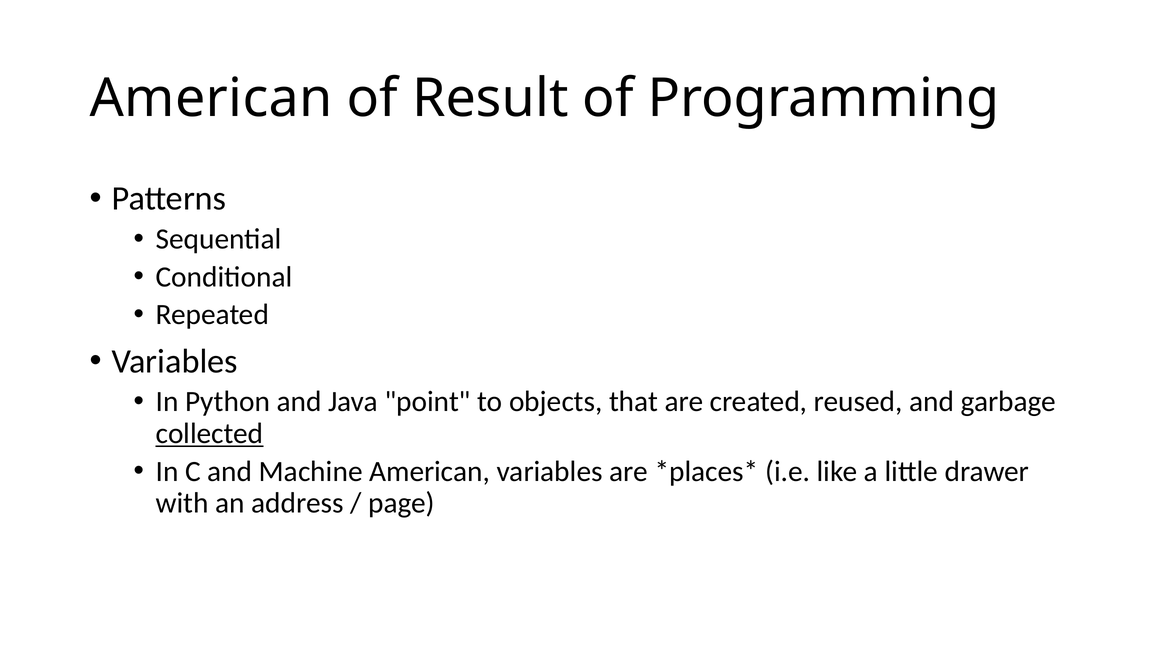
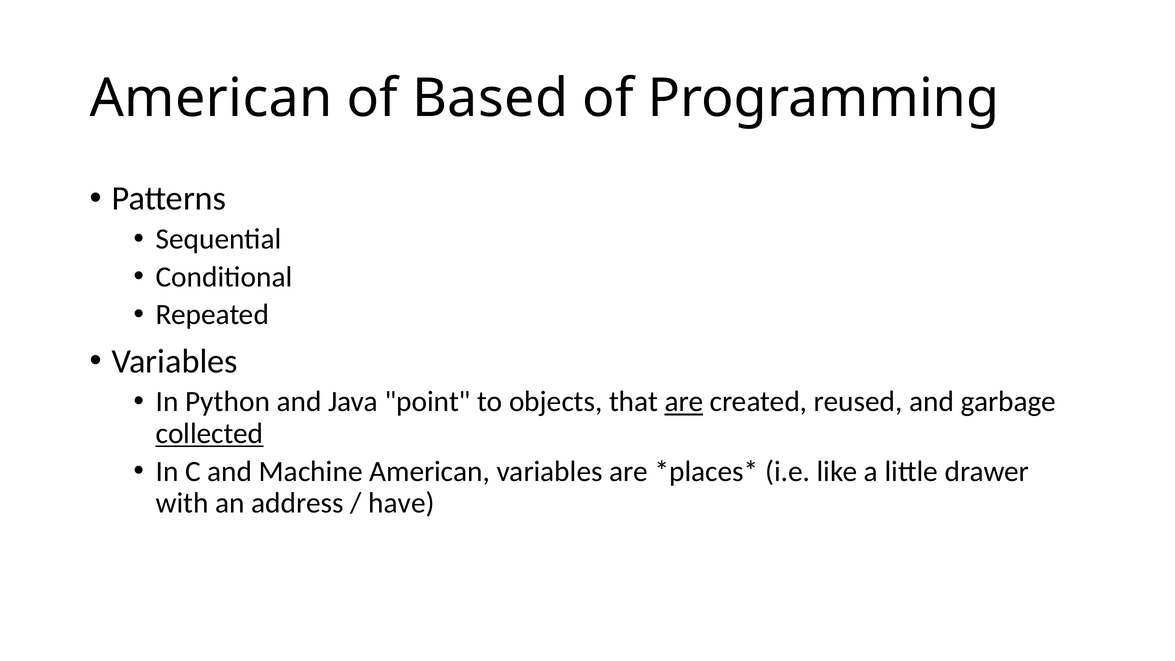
Result: Result -> Based
are at (684, 402) underline: none -> present
page: page -> have
